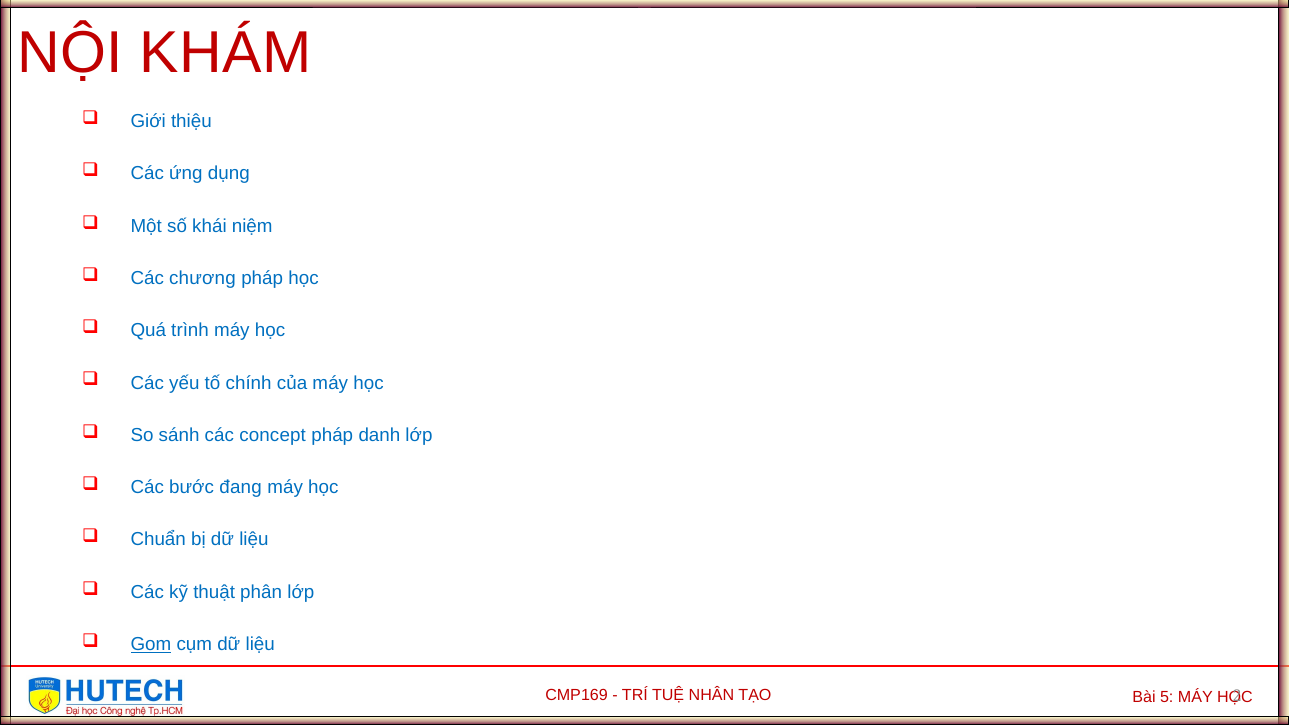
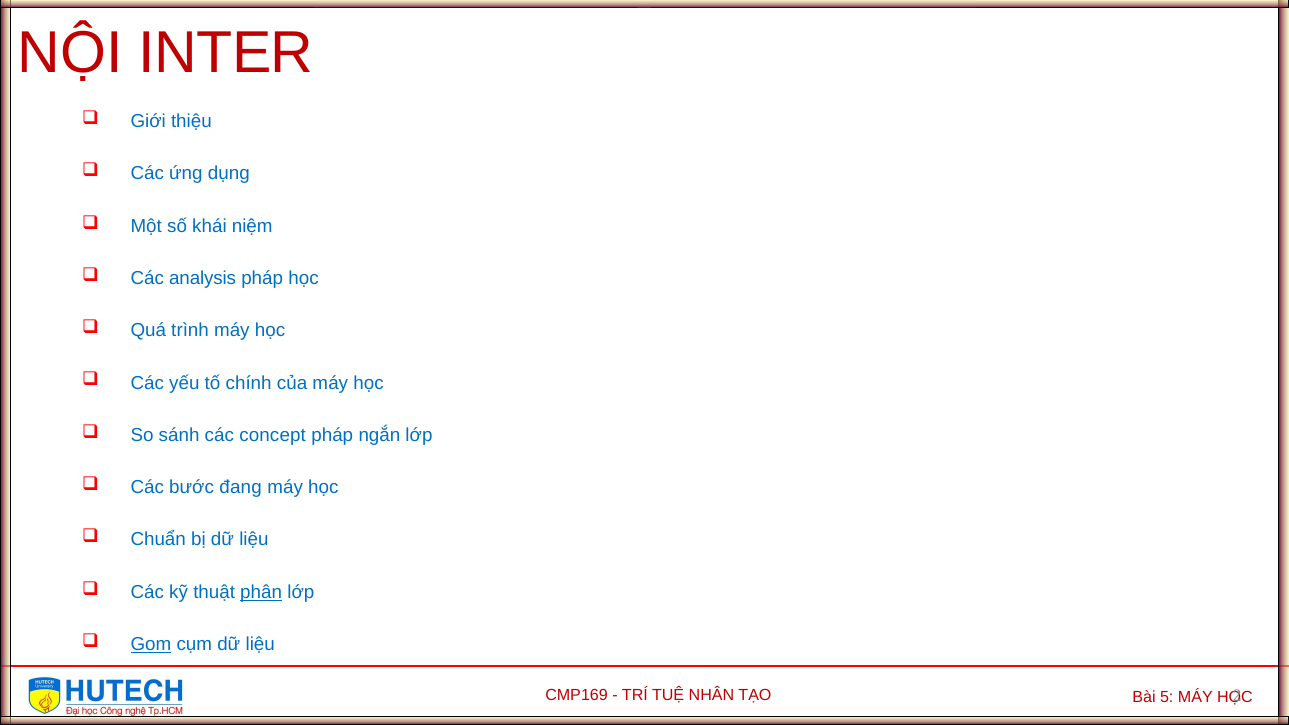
KHÁM: KHÁM -> INTER
chương: chương -> analysis
danh: danh -> ngắn
phân underline: none -> present
